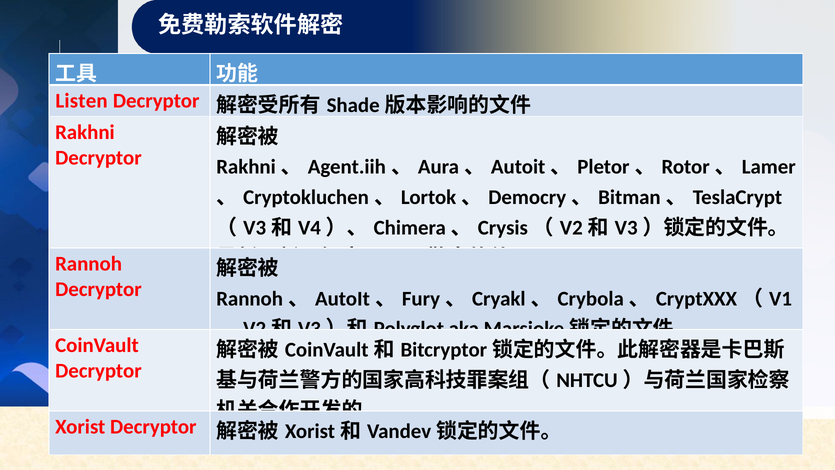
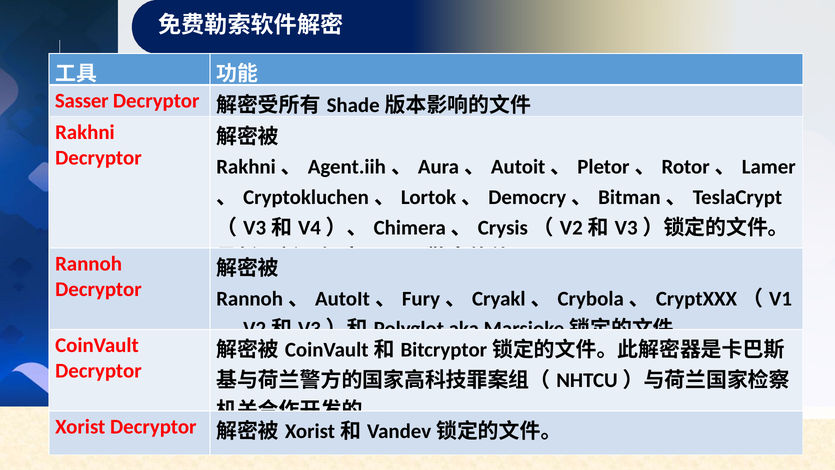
Listen: Listen -> Sasser
